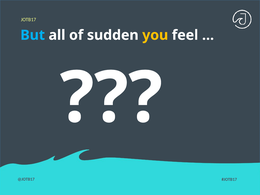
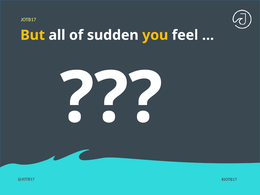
But colour: light blue -> yellow
